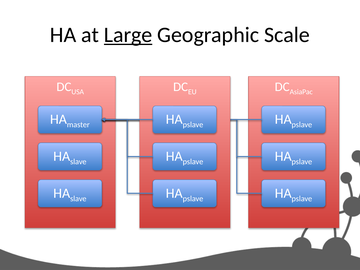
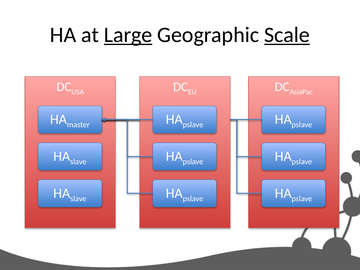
Scale underline: none -> present
